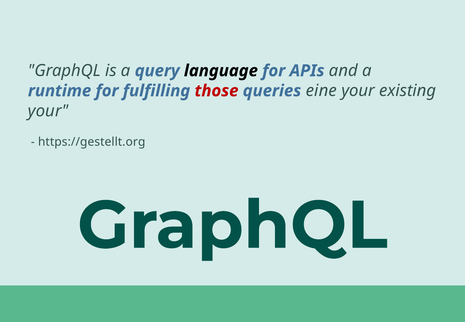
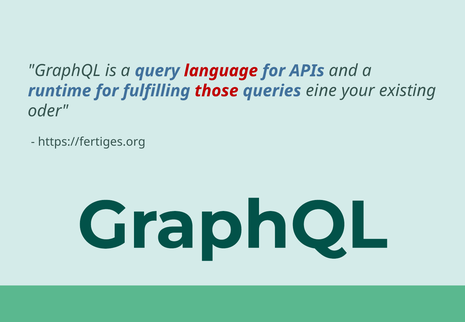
language colour: black -> red
your at (48, 111): your -> oder
https://gestellt.org: https://gestellt.org -> https://fertiges.org
